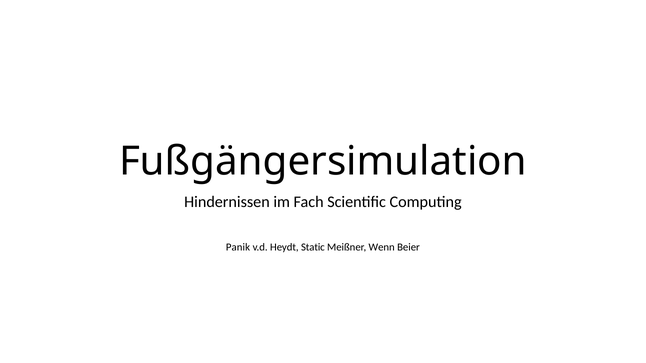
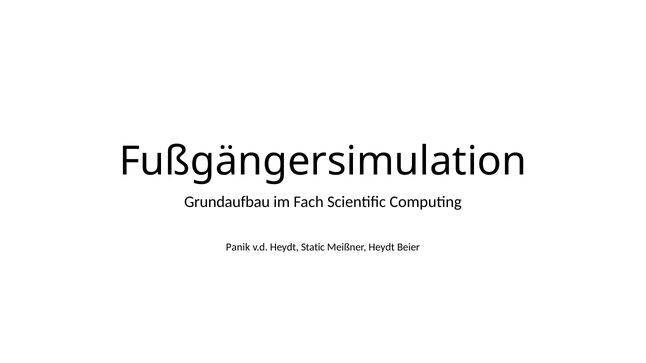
Hindernissen: Hindernissen -> Grundaufbau
Meißner Wenn: Wenn -> Heydt
